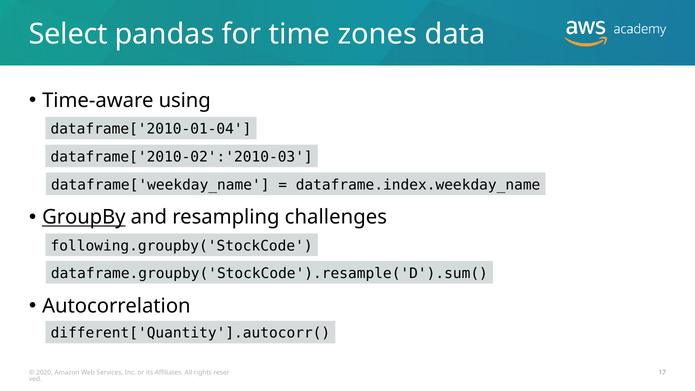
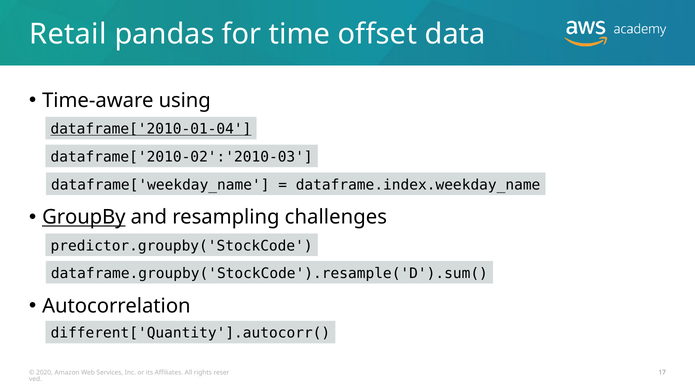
Select: Select -> Retail
zones: zones -> offset
dataframe['2010-01-04 underline: none -> present
following.groupby('StockCode: following.groupby('StockCode -> predictor.groupby('StockCode
